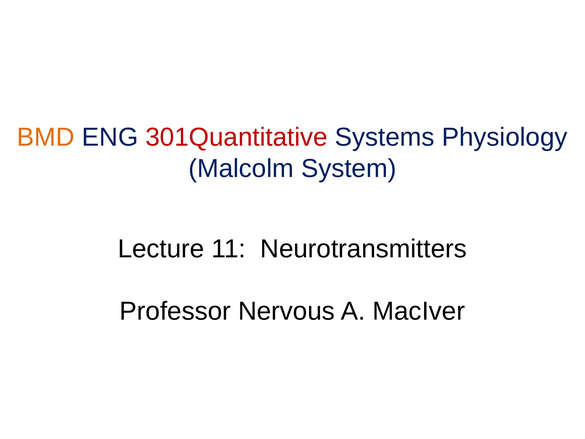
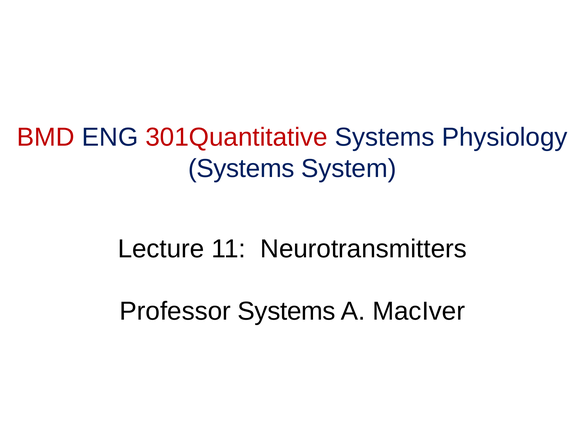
BMD colour: orange -> red
Malcolm at (241, 168): Malcolm -> Systems
Professor Nervous: Nervous -> Systems
